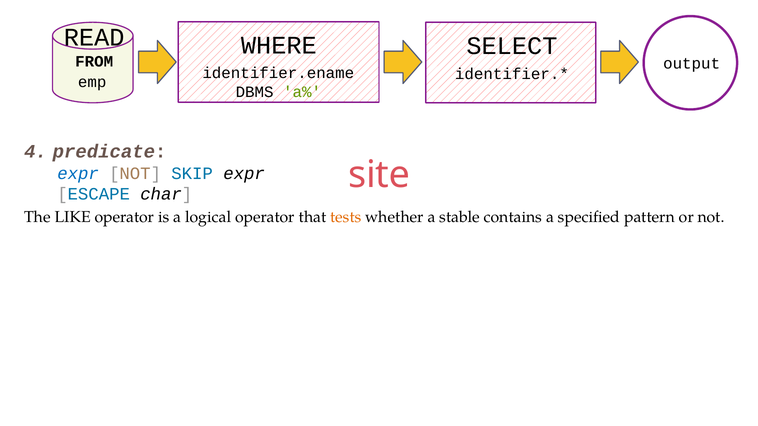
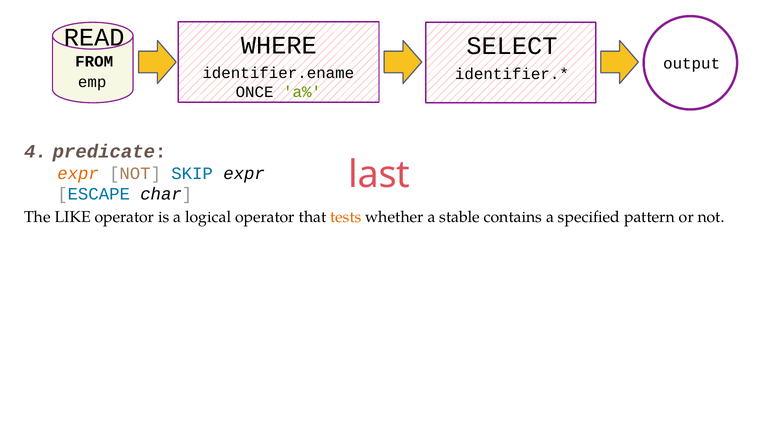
DBMS: DBMS -> ONCE
site: site -> last
expr at (78, 173) colour: blue -> orange
